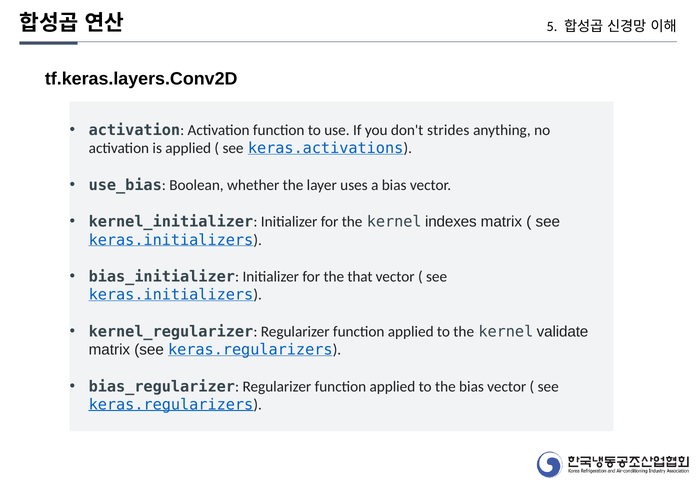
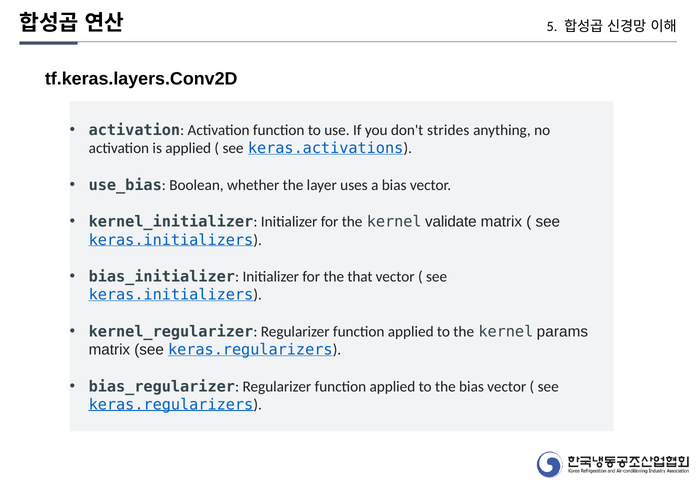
indexes: indexes -> validate
validate: validate -> params
